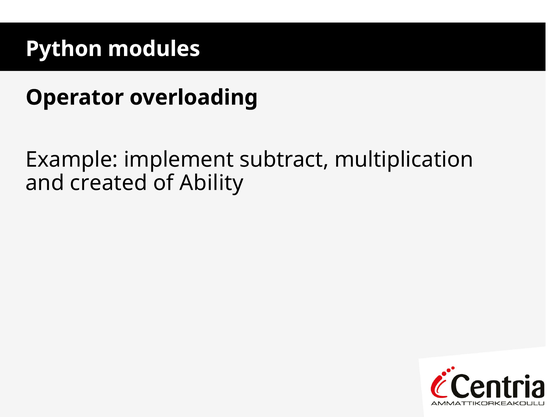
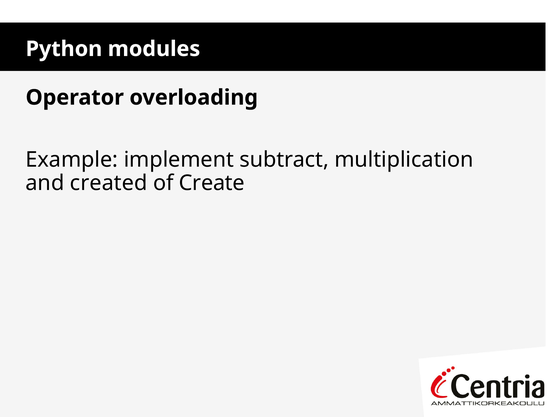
Ability: Ability -> Create
